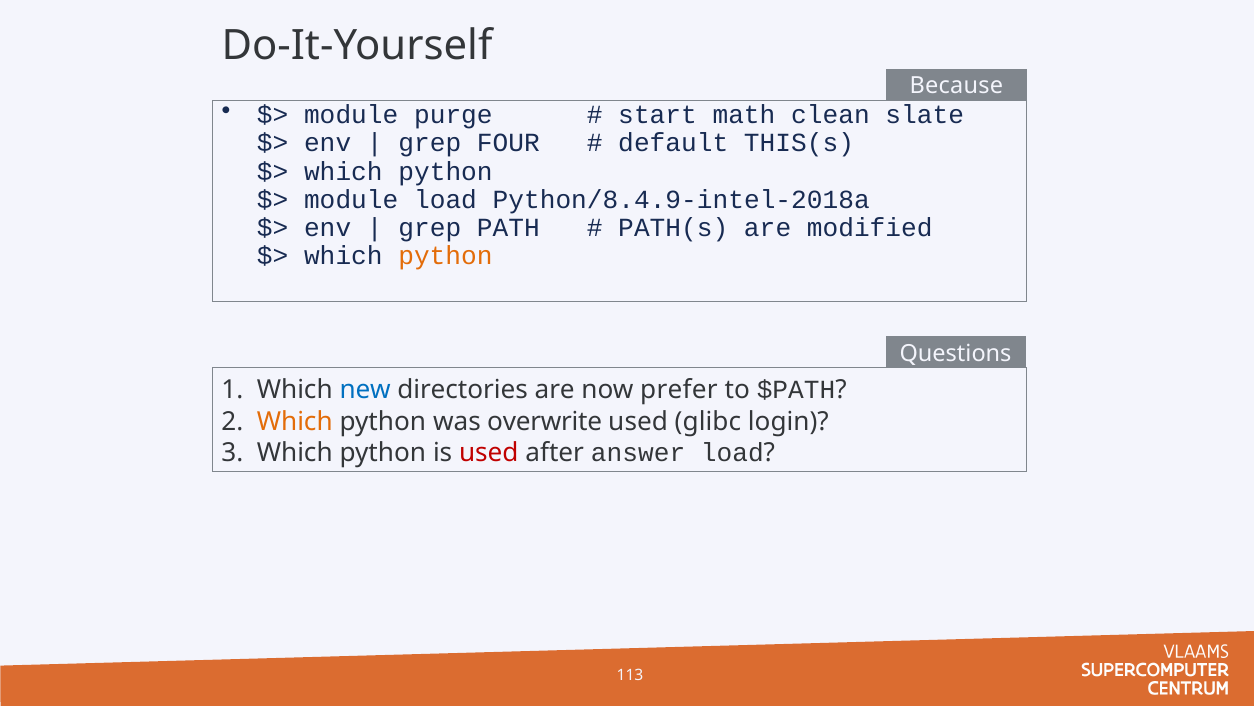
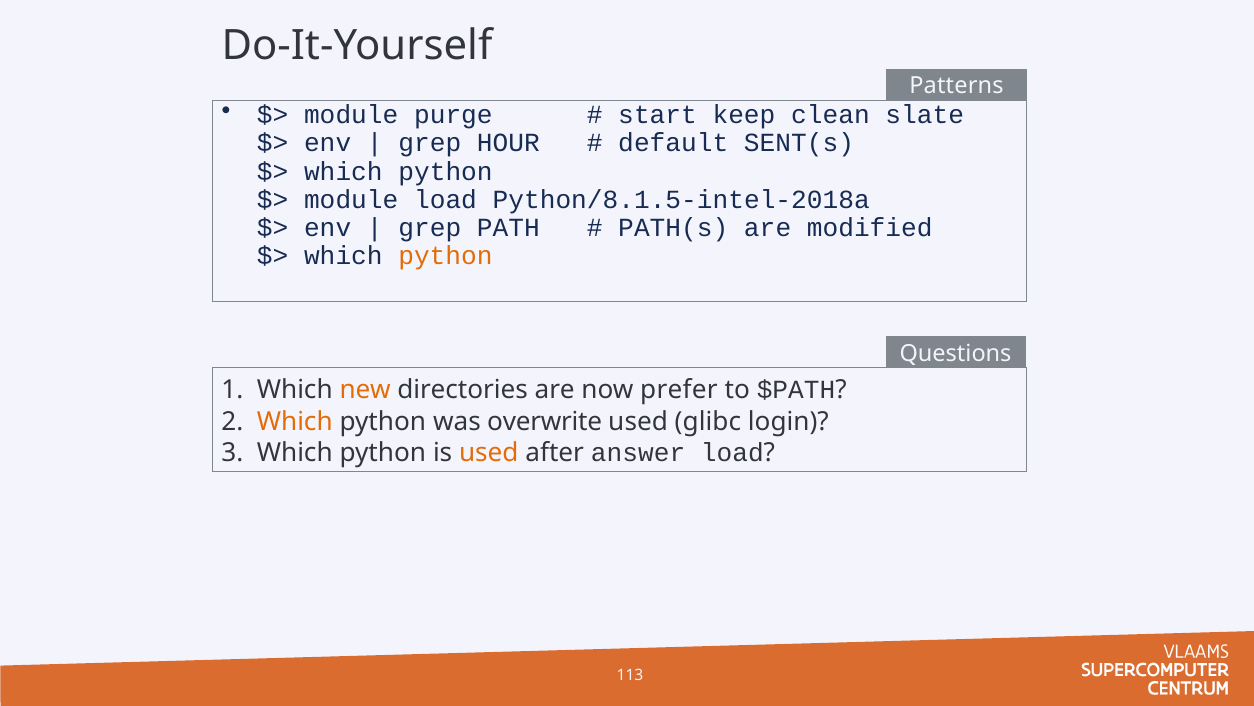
Because: Because -> Patterns
math: math -> keep
FOUR: FOUR -> HOUR
THIS(s: THIS(s -> SENT(s
Python/8.4.9-intel-2018a: Python/8.4.9-intel-2018a -> Python/8.1.5-intel-2018a
new colour: blue -> orange
used at (489, 452) colour: red -> orange
